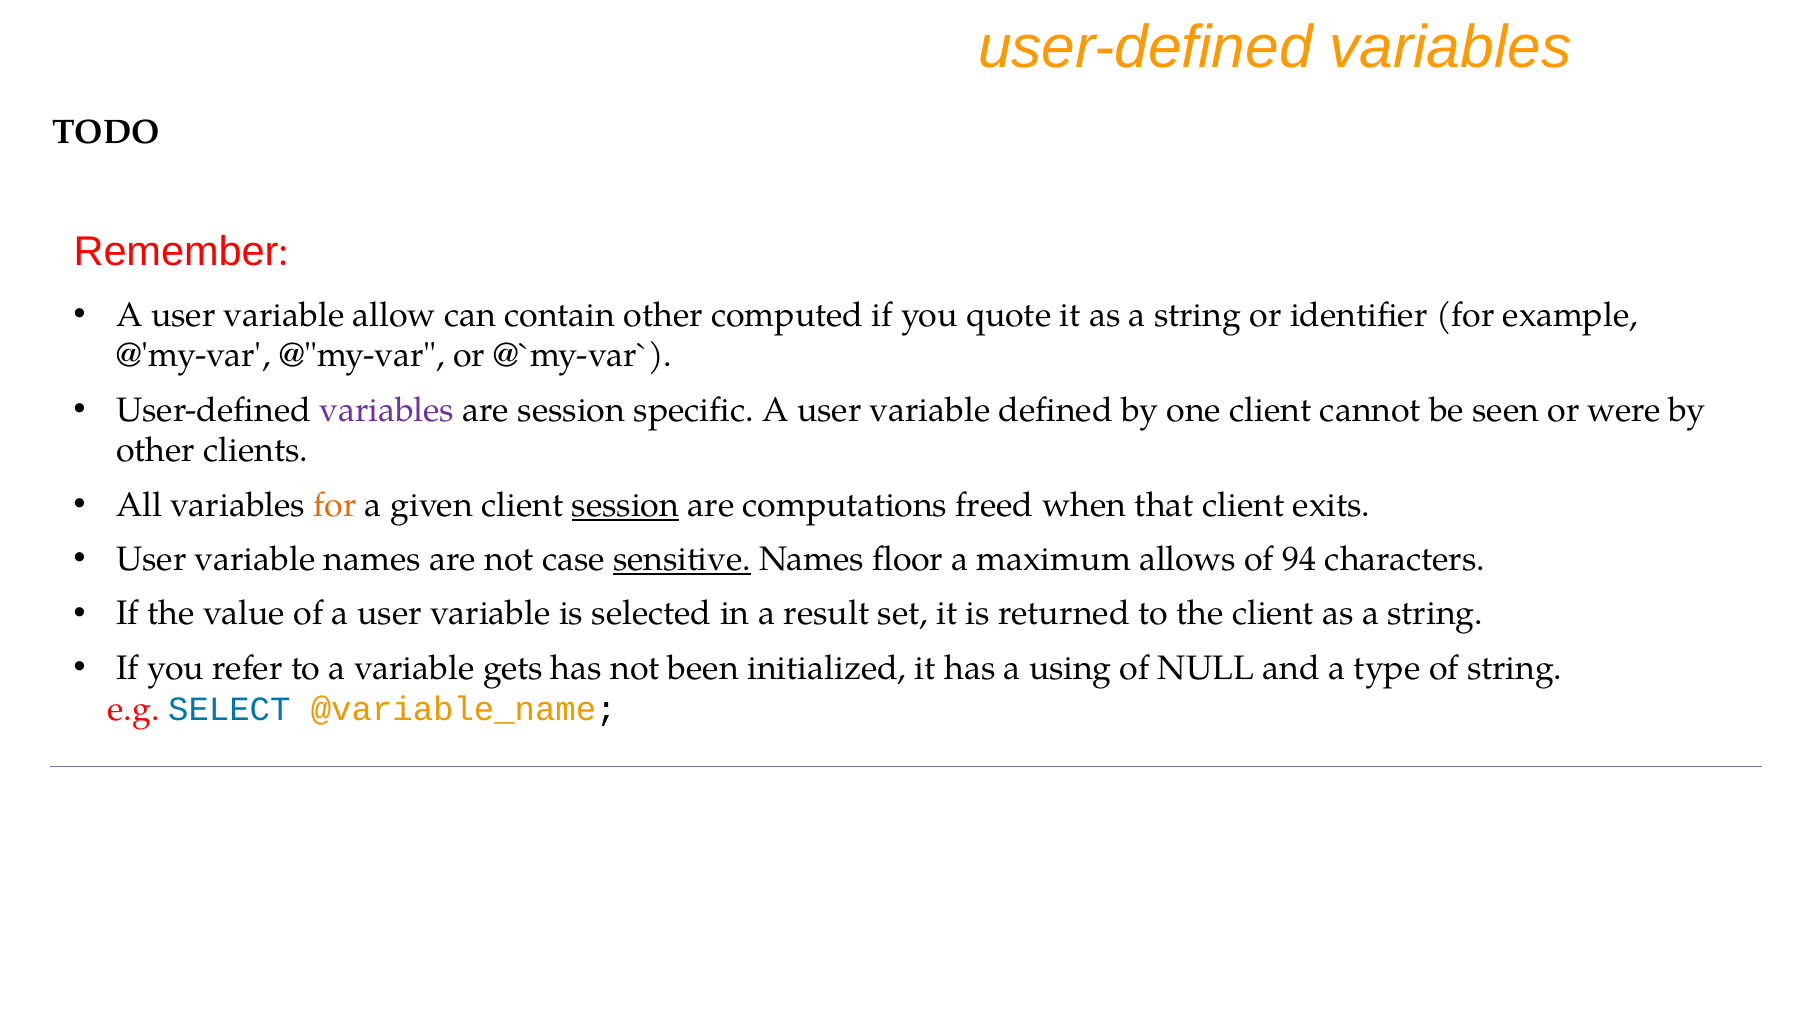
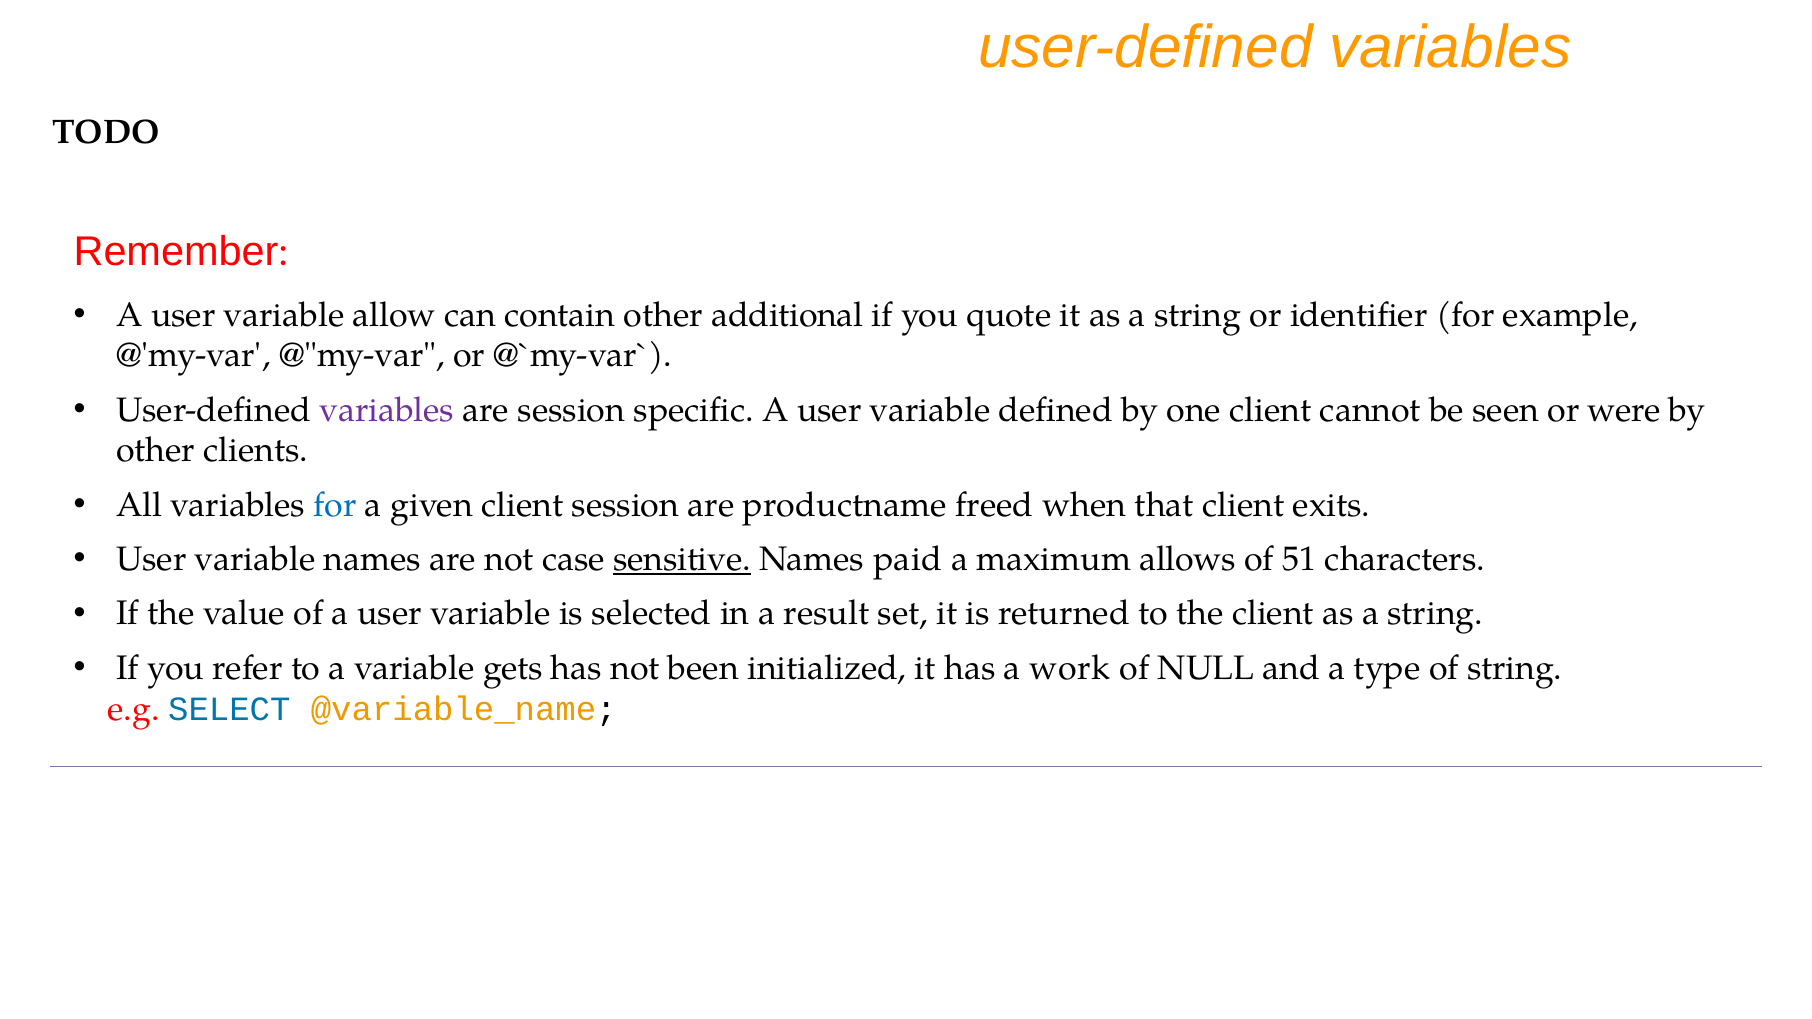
computed: computed -> additional
for at (335, 505) colour: orange -> blue
session at (626, 505) underline: present -> none
computations: computations -> productname
floor: floor -> paid
94: 94 -> 51
using: using -> work
